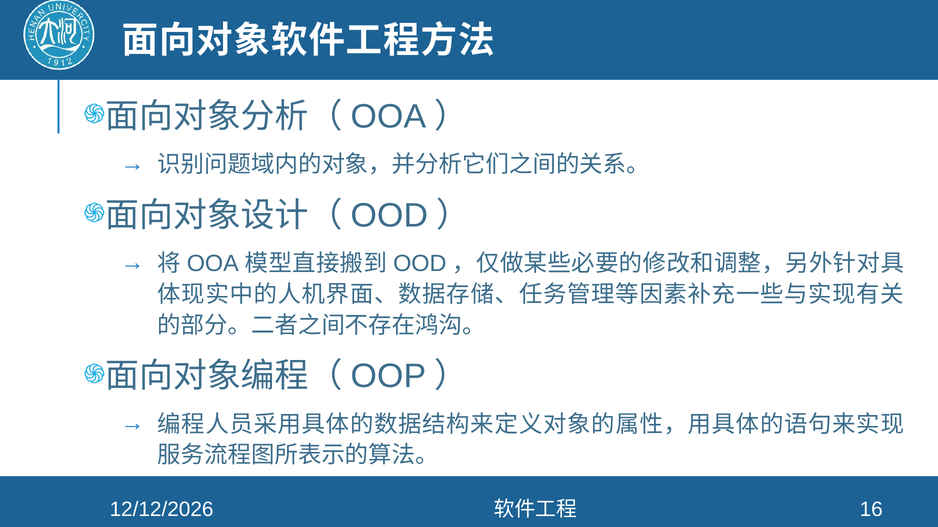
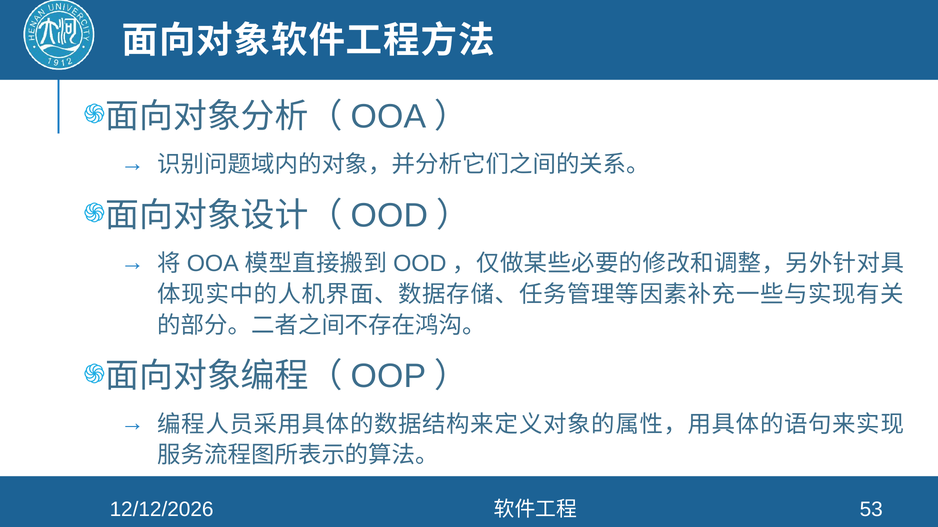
16: 16 -> 53
